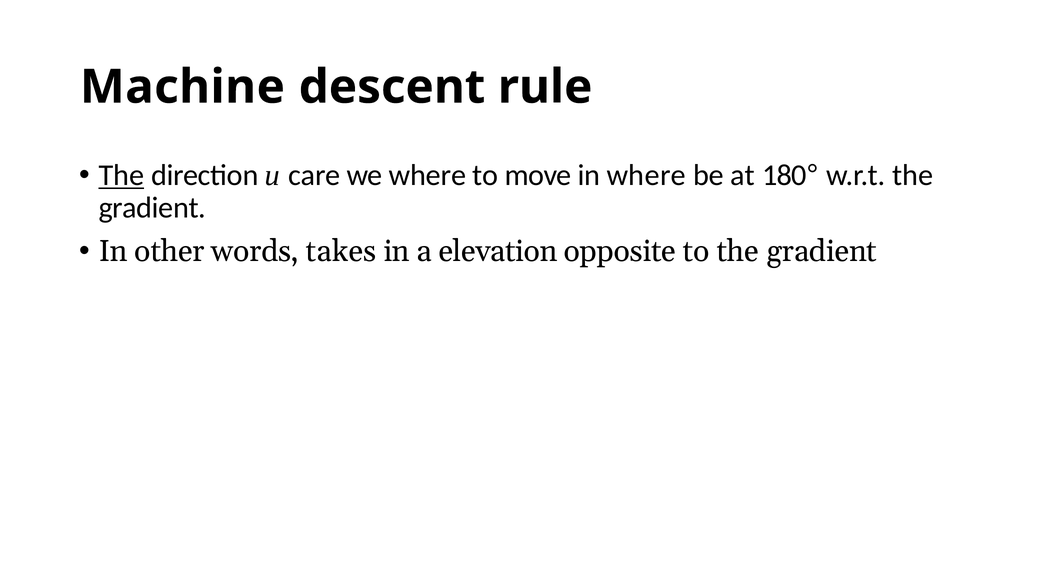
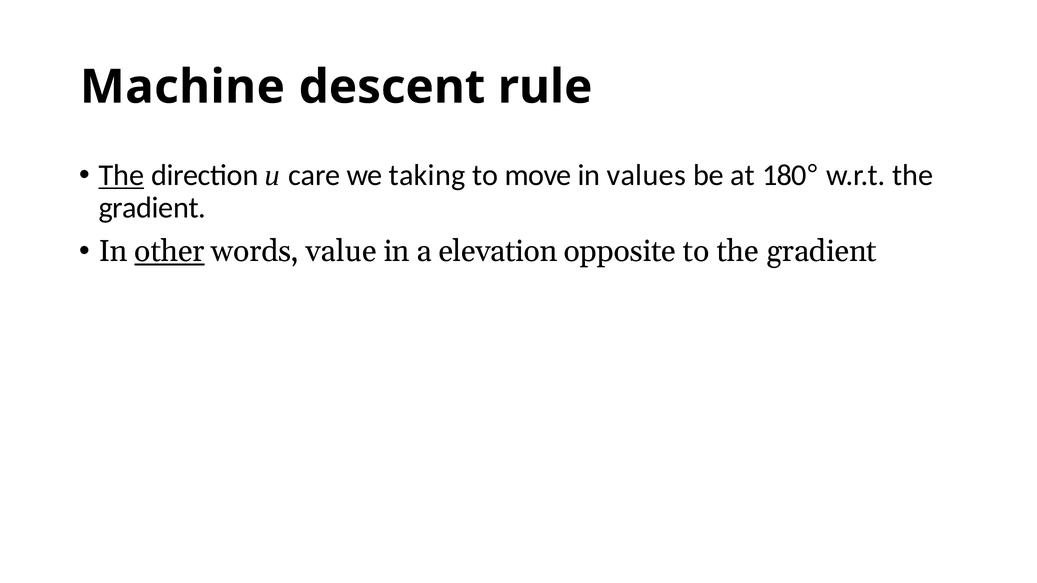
we where: where -> taking
in where: where -> values
other underline: none -> present
takes: takes -> value
